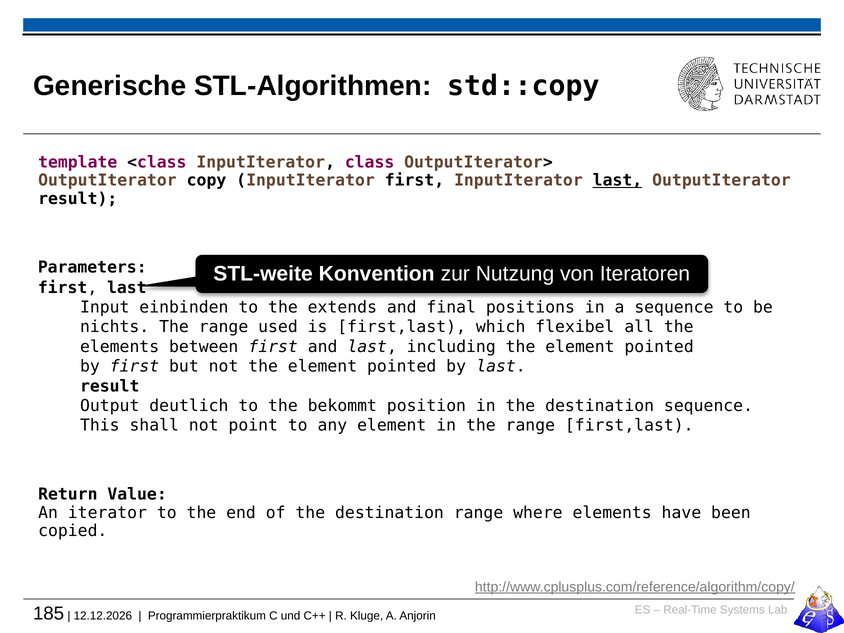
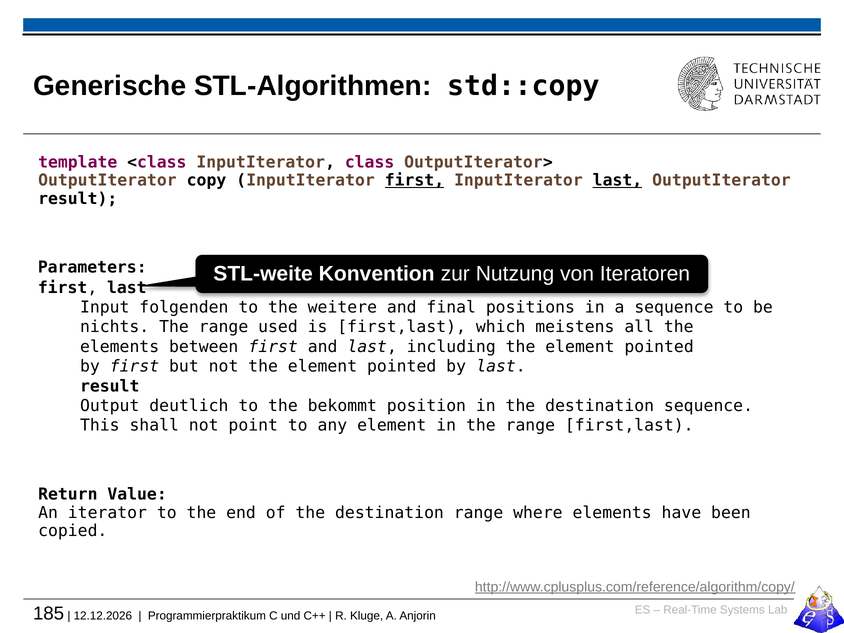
first at (414, 180) underline: none -> present
einbinden: einbinden -> folgenden
extends: extends -> weitere
flexibel: flexibel -> meistens
